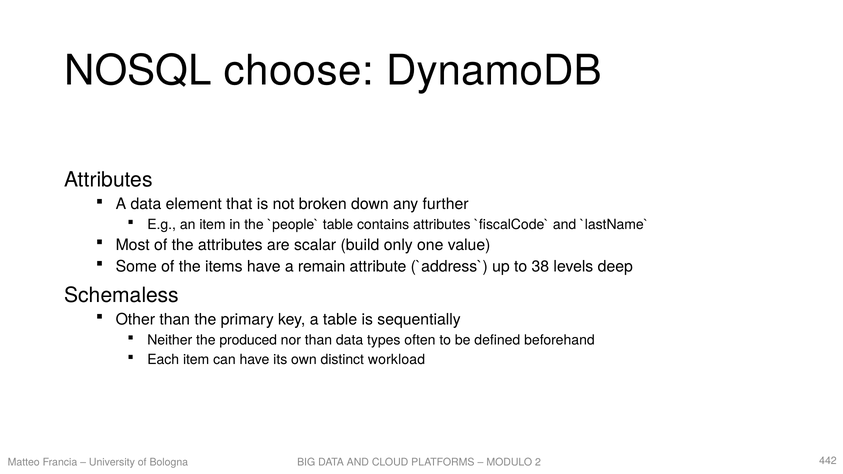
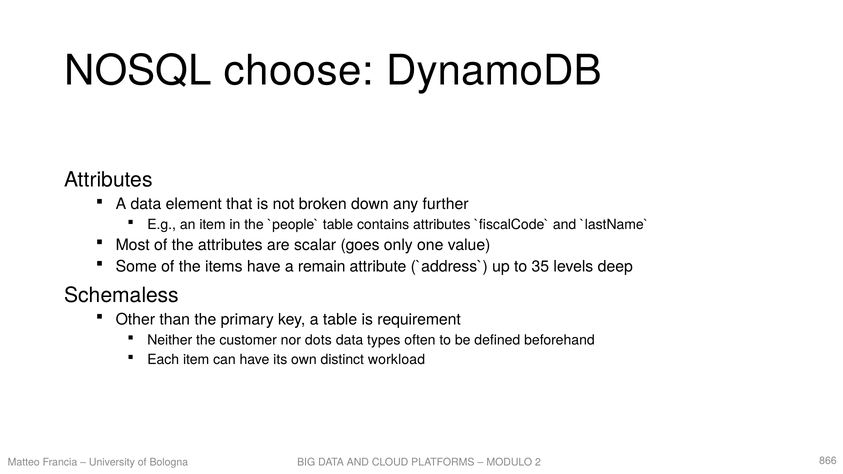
build: build -> goes
38: 38 -> 35
sequentially: sequentially -> requirement
produced: produced -> customer
nor than: than -> dots
442: 442 -> 866
